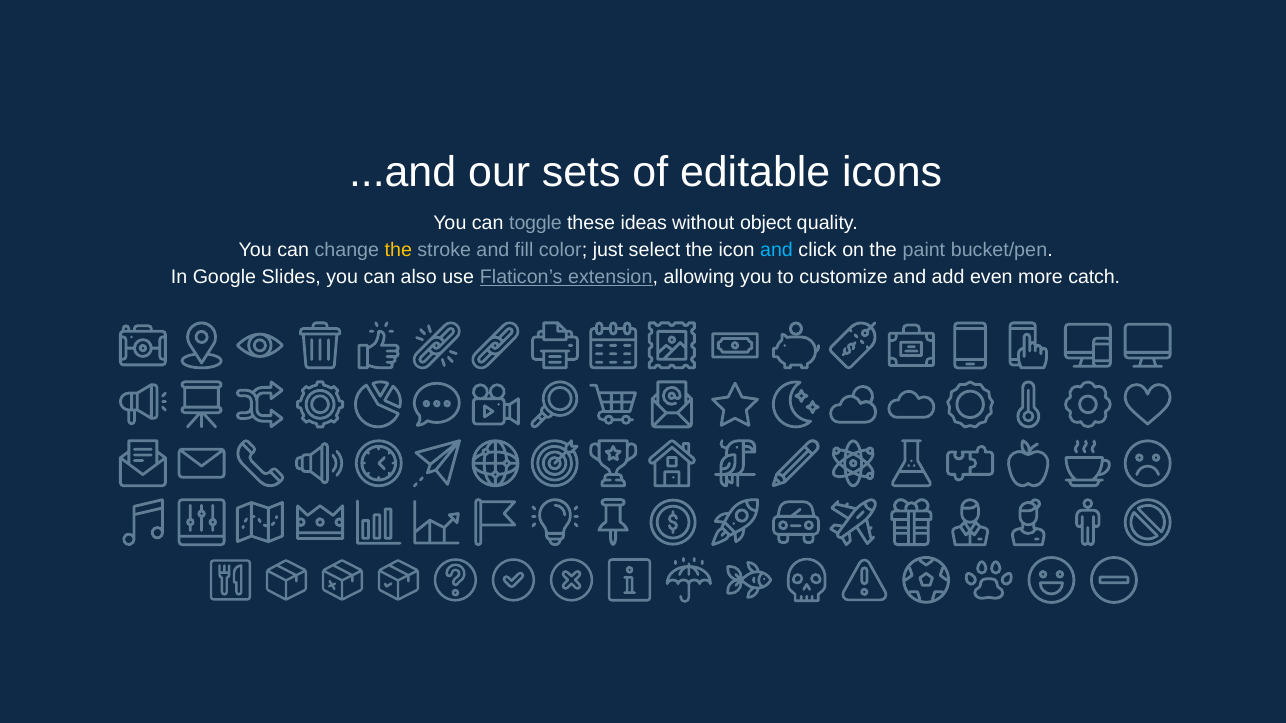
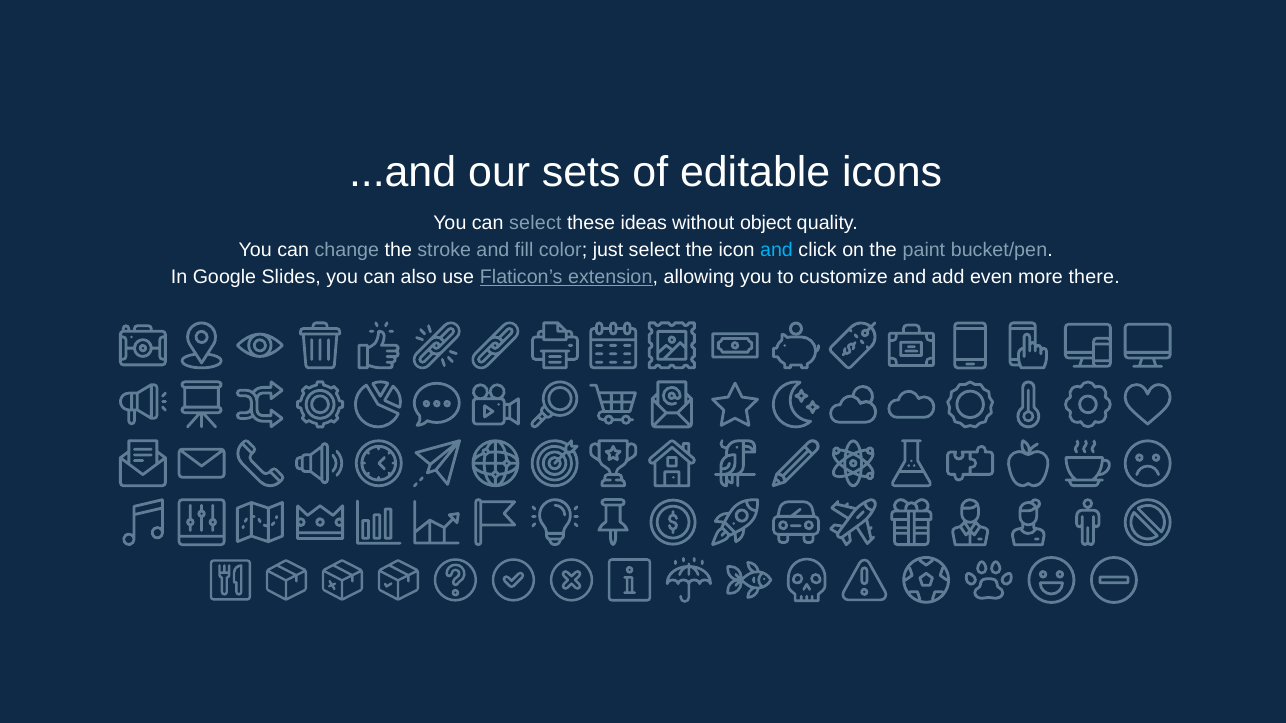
can toggle: toggle -> select
the at (398, 250) colour: yellow -> white
catch: catch -> there
